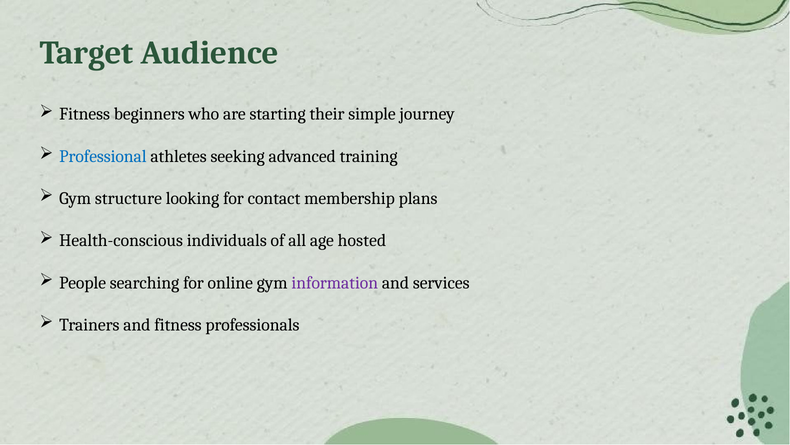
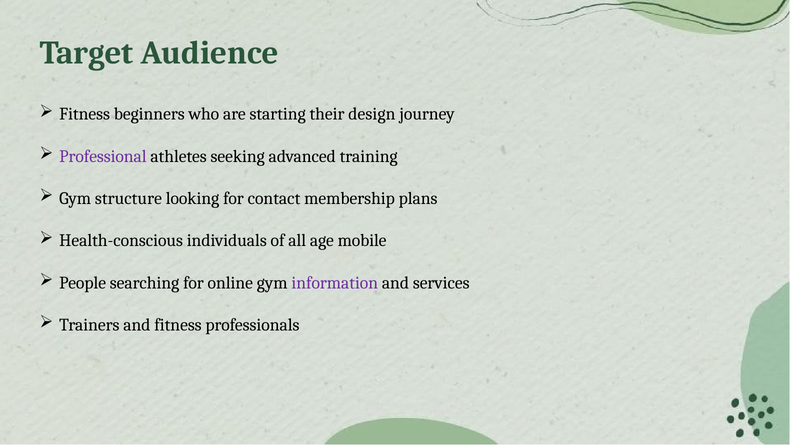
simple: simple -> design
Professional colour: blue -> purple
hosted: hosted -> mobile
